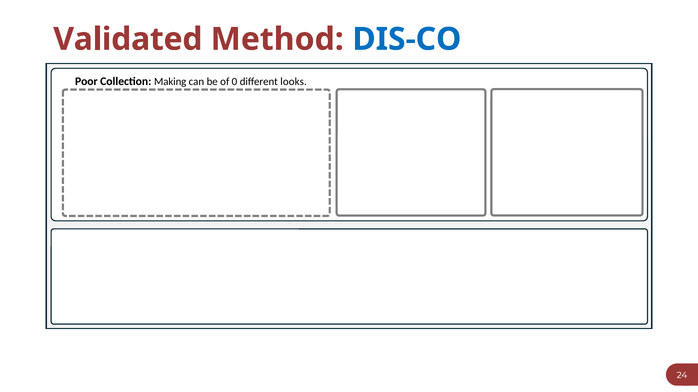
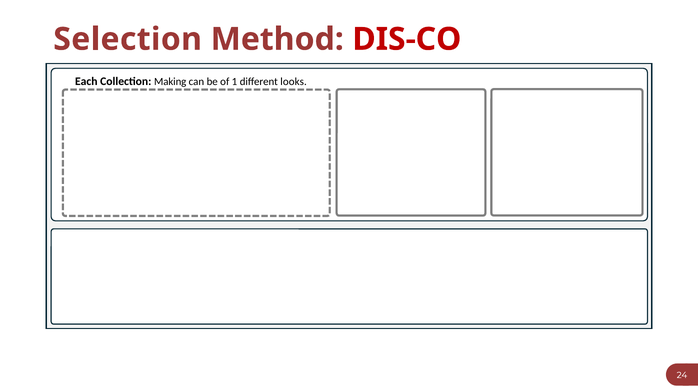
Validated: Validated -> Selection
DIS-CO colour: blue -> red
Poor: Poor -> Each
0: 0 -> 1
